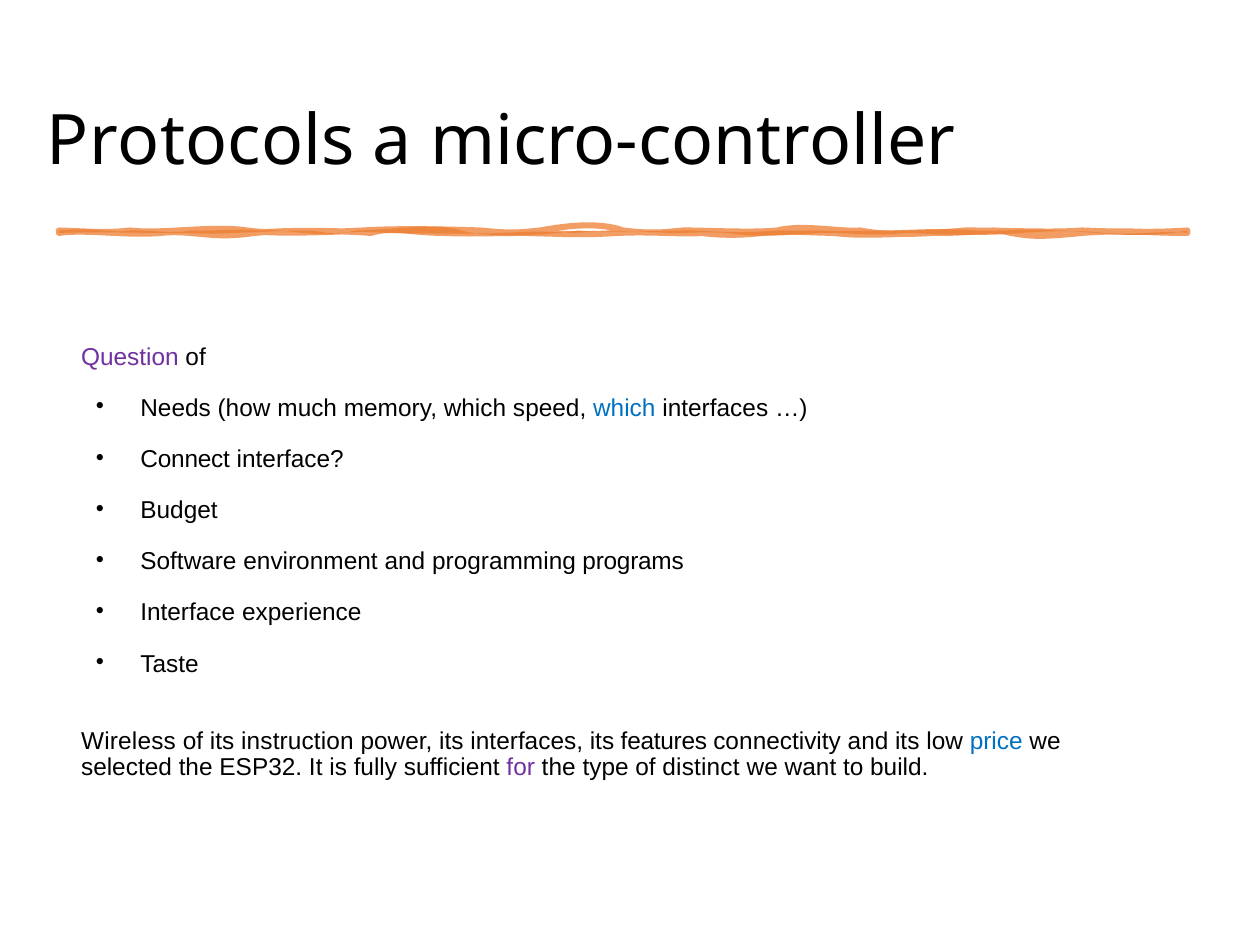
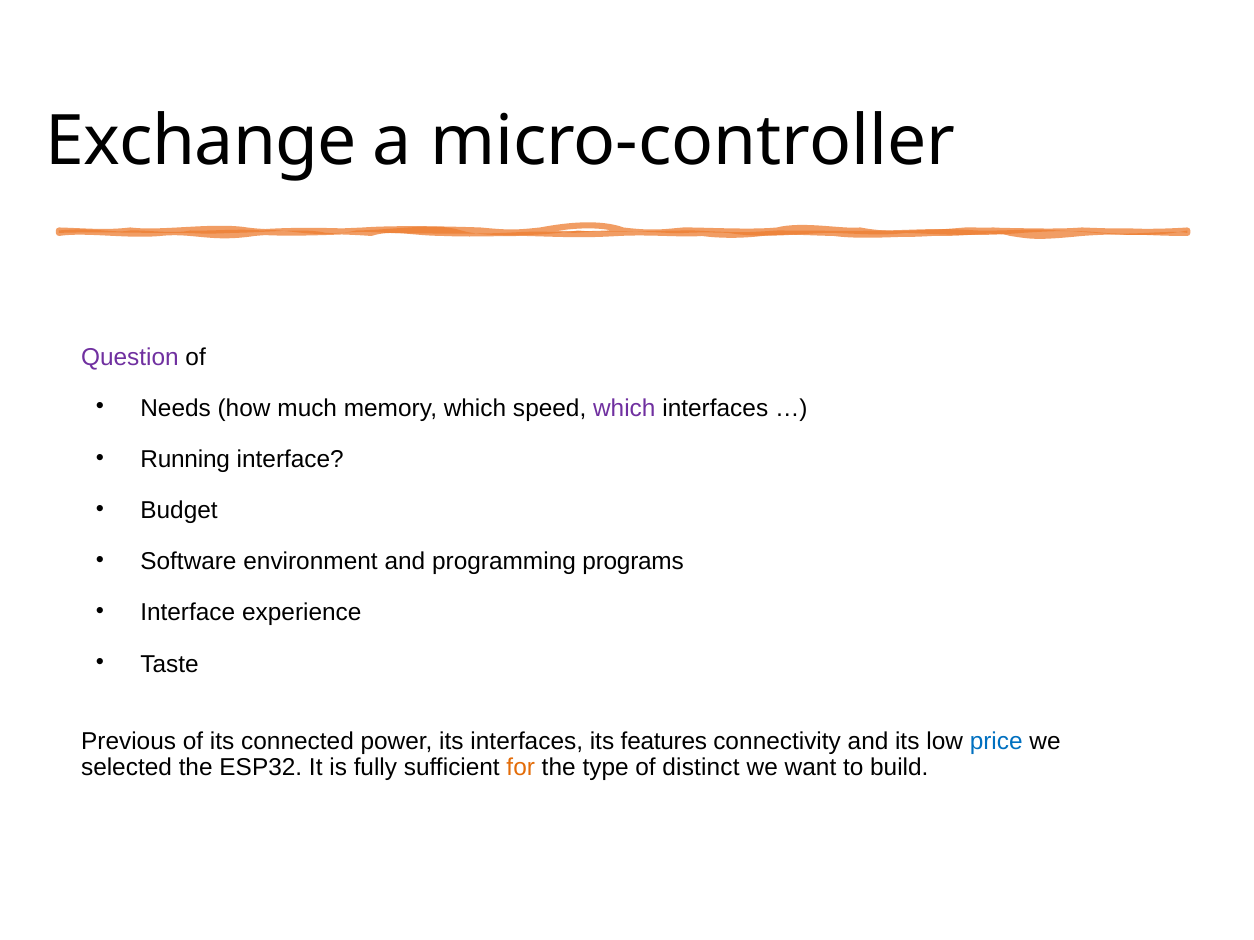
Protocols: Protocols -> Exchange
which at (624, 409) colour: blue -> purple
Connect: Connect -> Running
Wireless: Wireless -> Previous
instruction: instruction -> connected
for colour: purple -> orange
